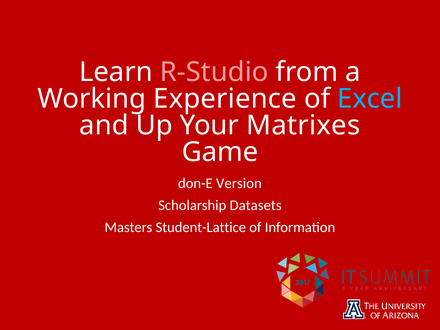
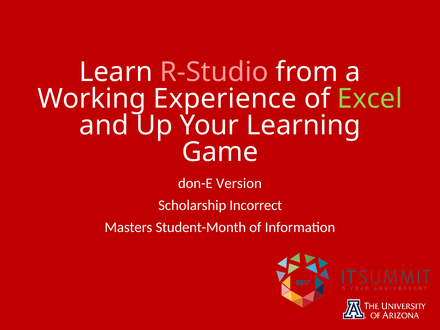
Excel colour: light blue -> light green
Matrixes: Matrixes -> Learning
Datasets: Datasets -> Incorrect
Student-Lattice: Student-Lattice -> Student-Month
